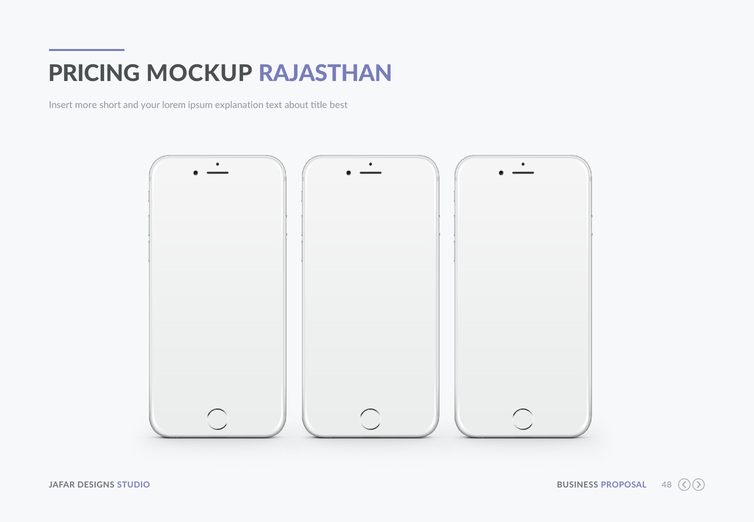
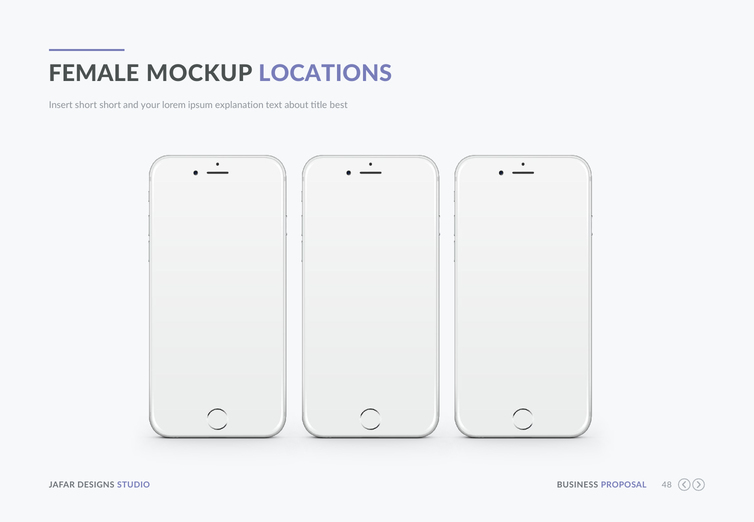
PRICING: PRICING -> FEMALE
RAJASTHAN: RAJASTHAN -> LOCATIONS
Insert more: more -> short
